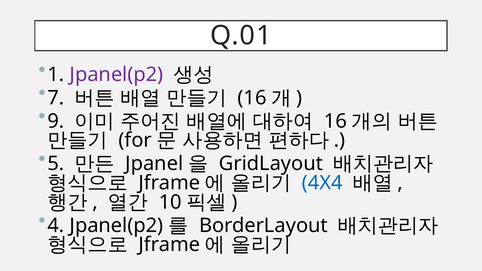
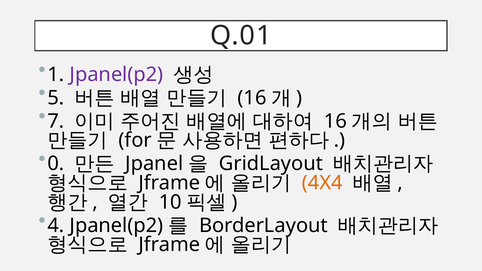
7: 7 -> 5
9: 9 -> 7
5: 5 -> 0
4X4 colour: blue -> orange
